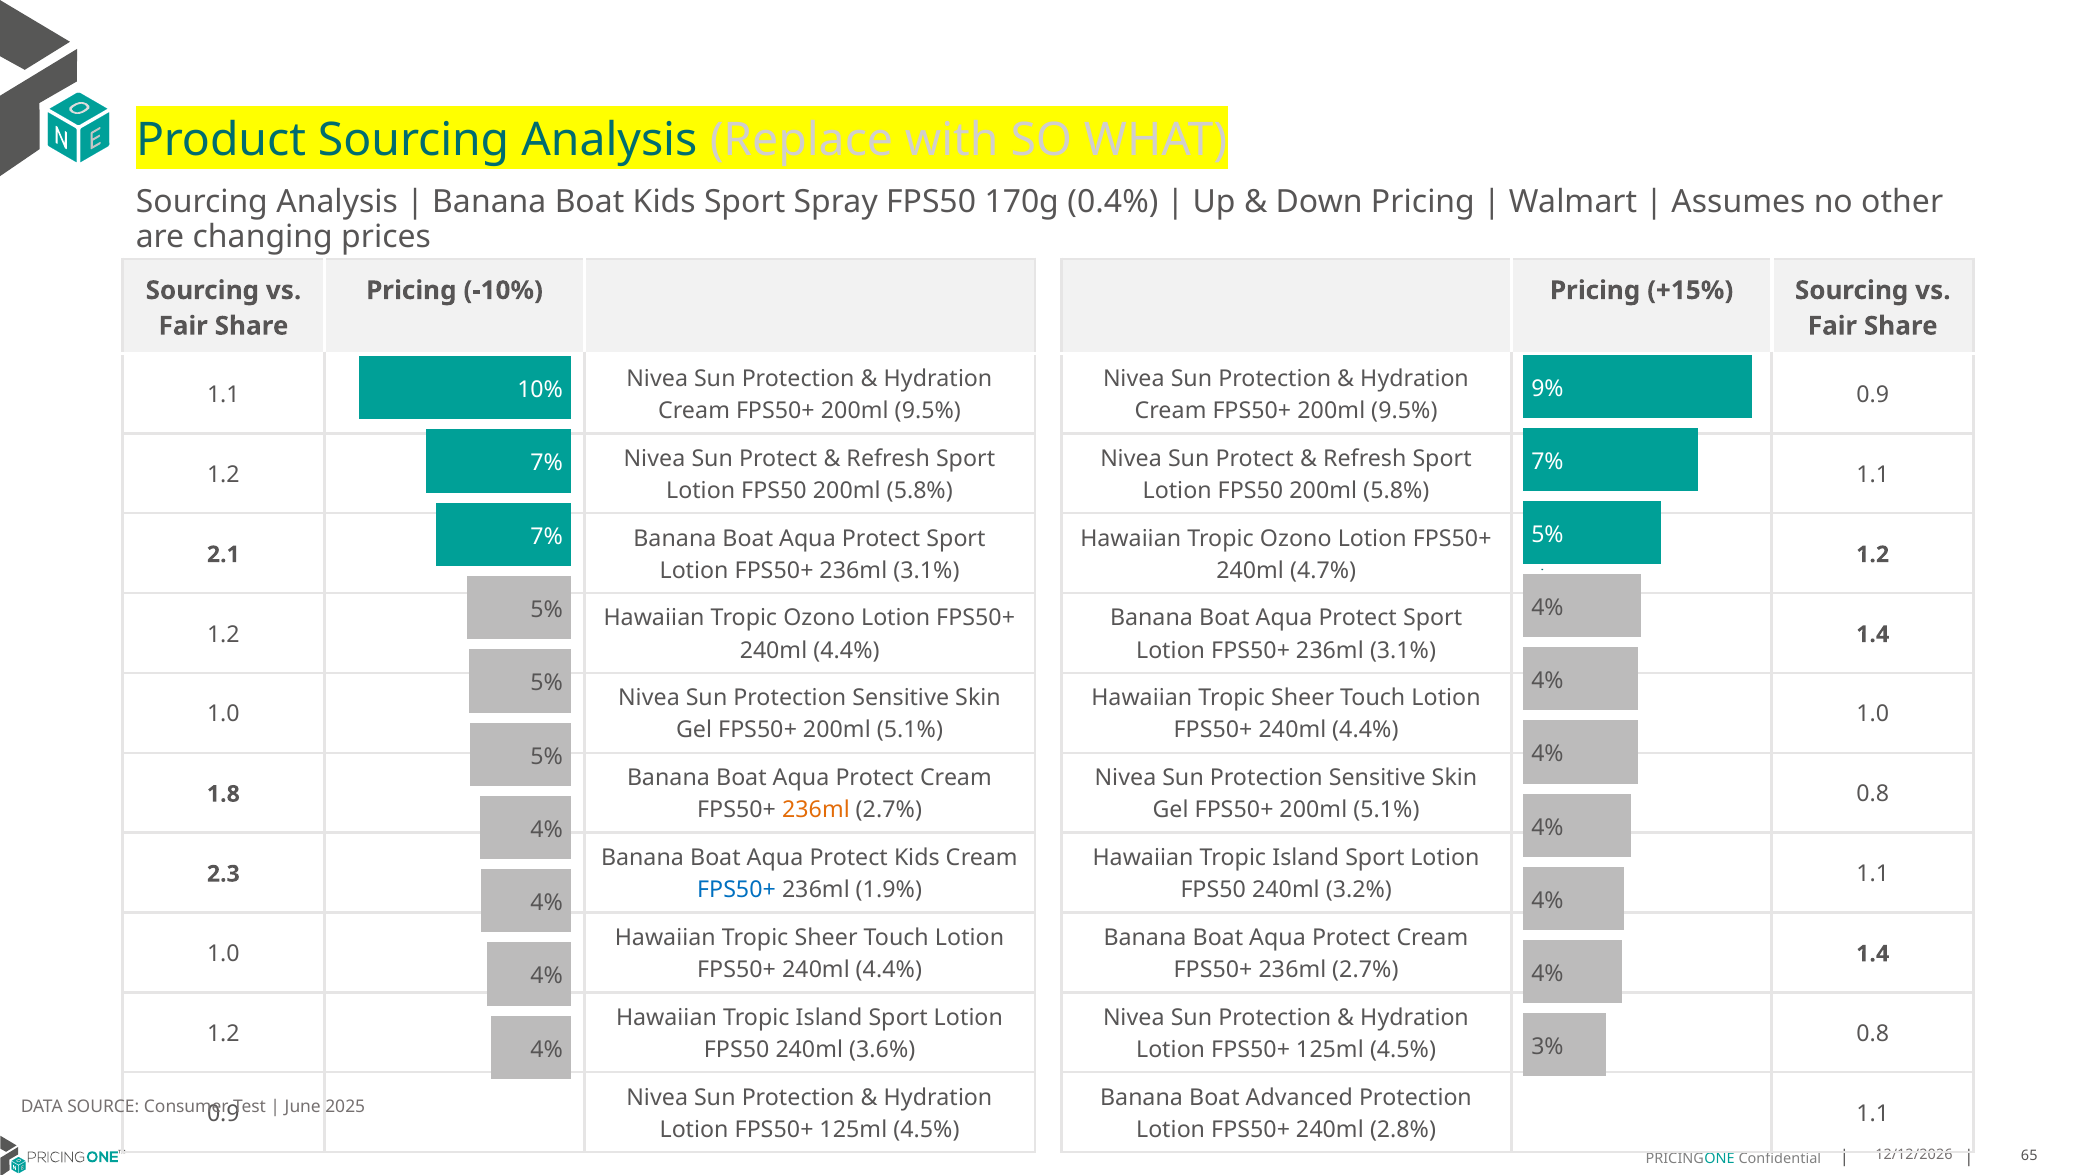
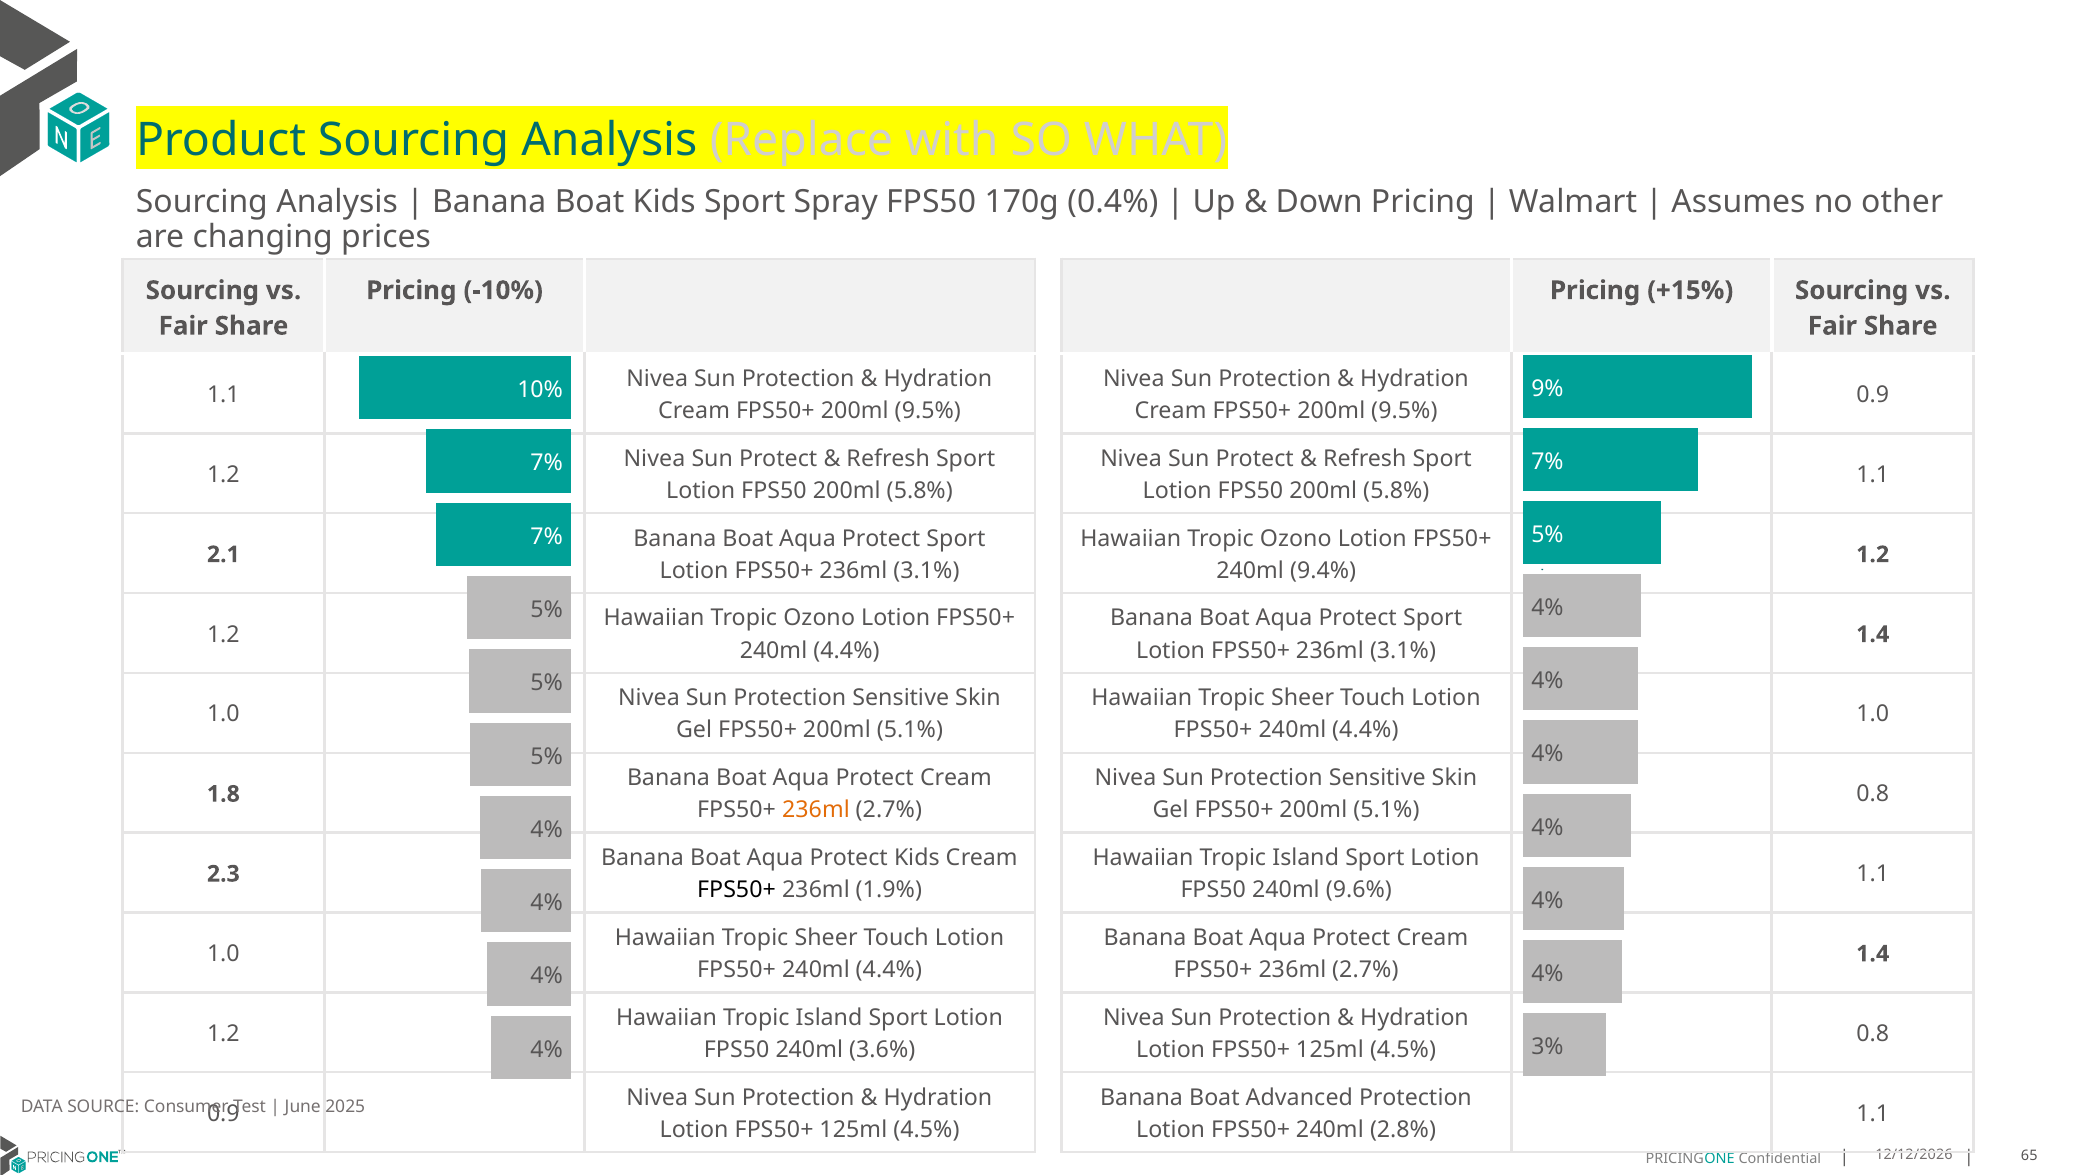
4.7%: 4.7% -> 9.4%
FPS50+ at (736, 890) colour: blue -> black
3.2%: 3.2% -> 9.6%
